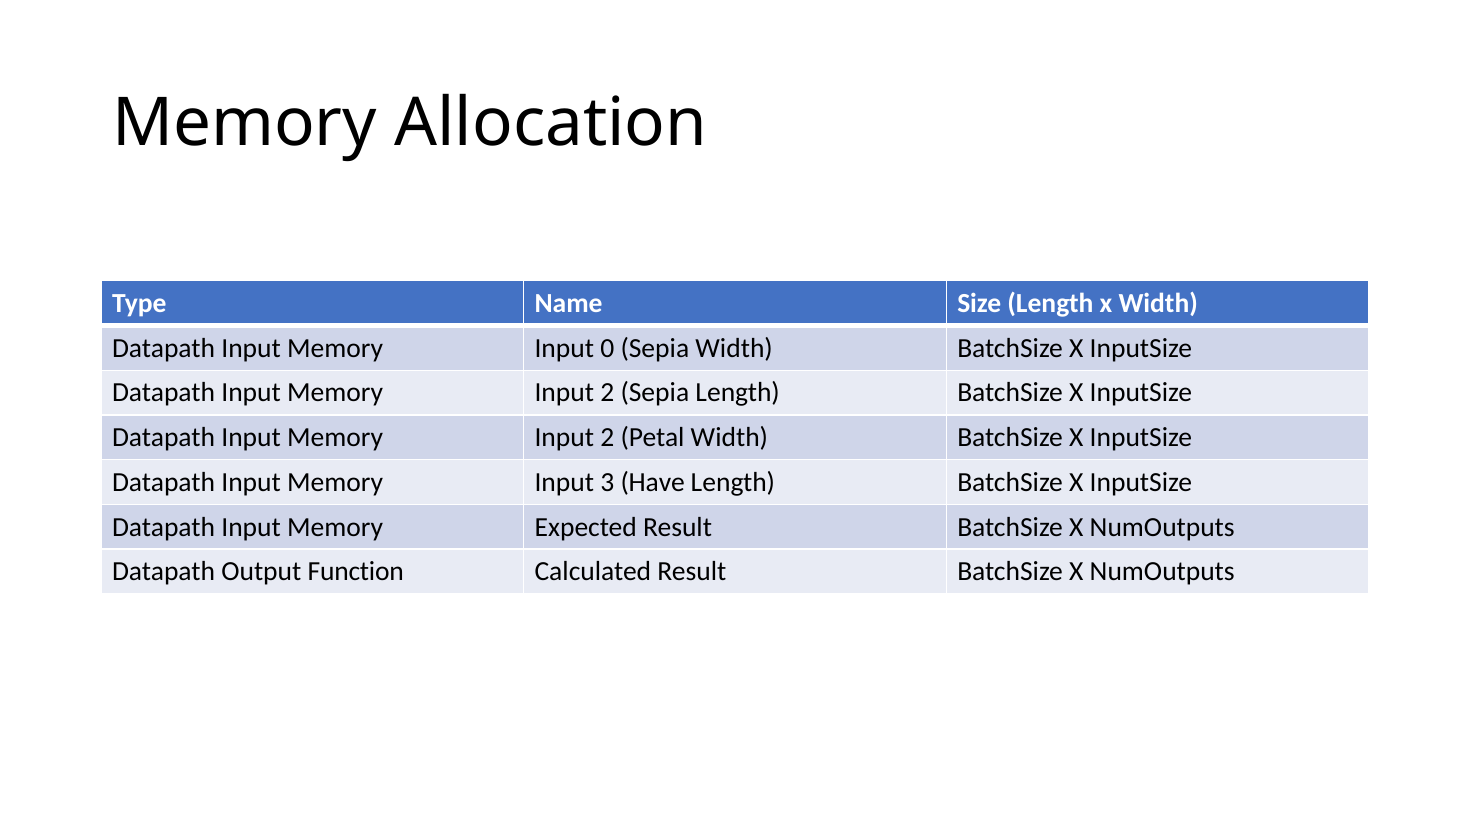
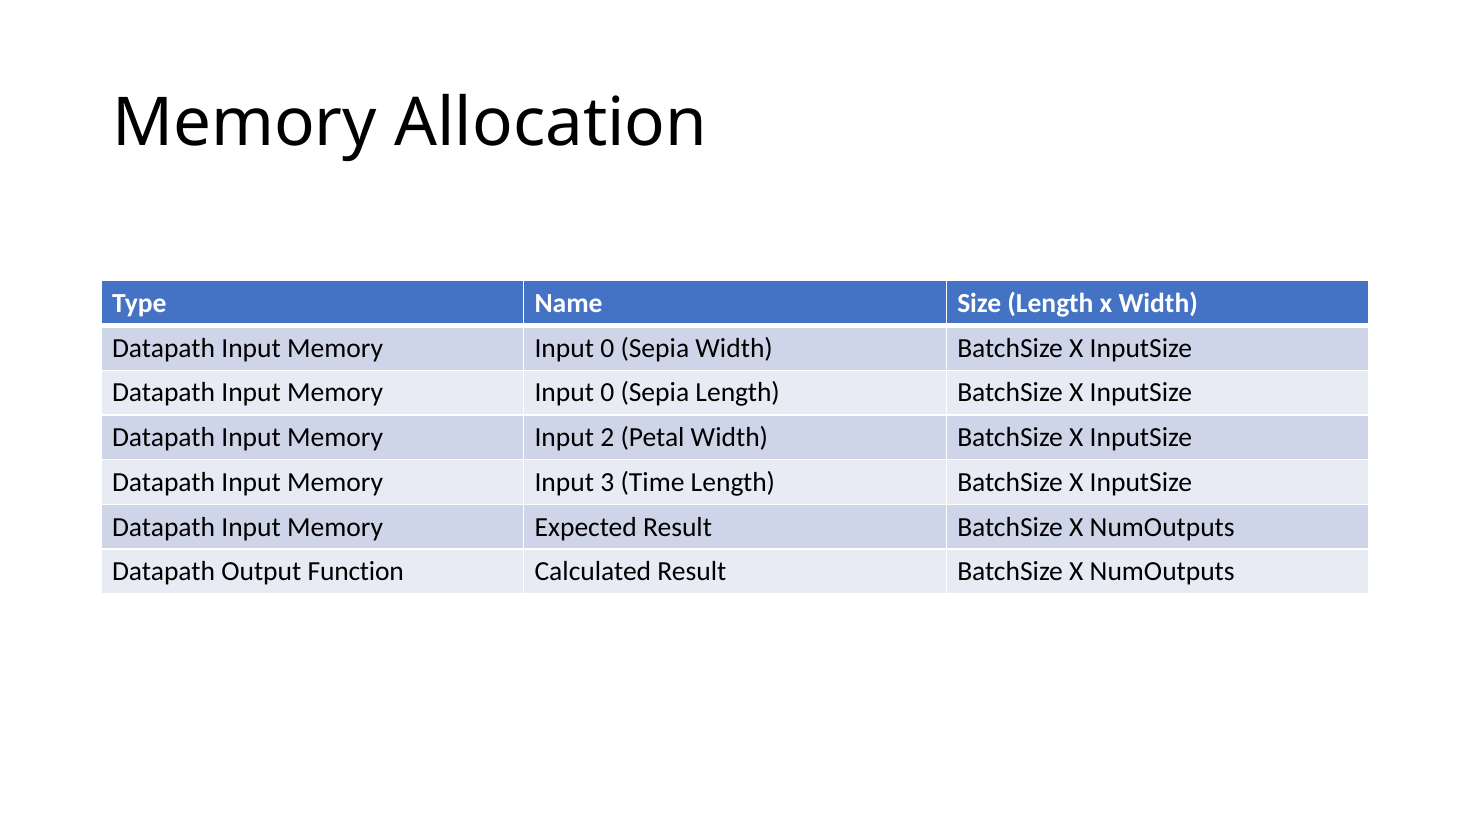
2 at (607, 393): 2 -> 0
Have: Have -> Time
